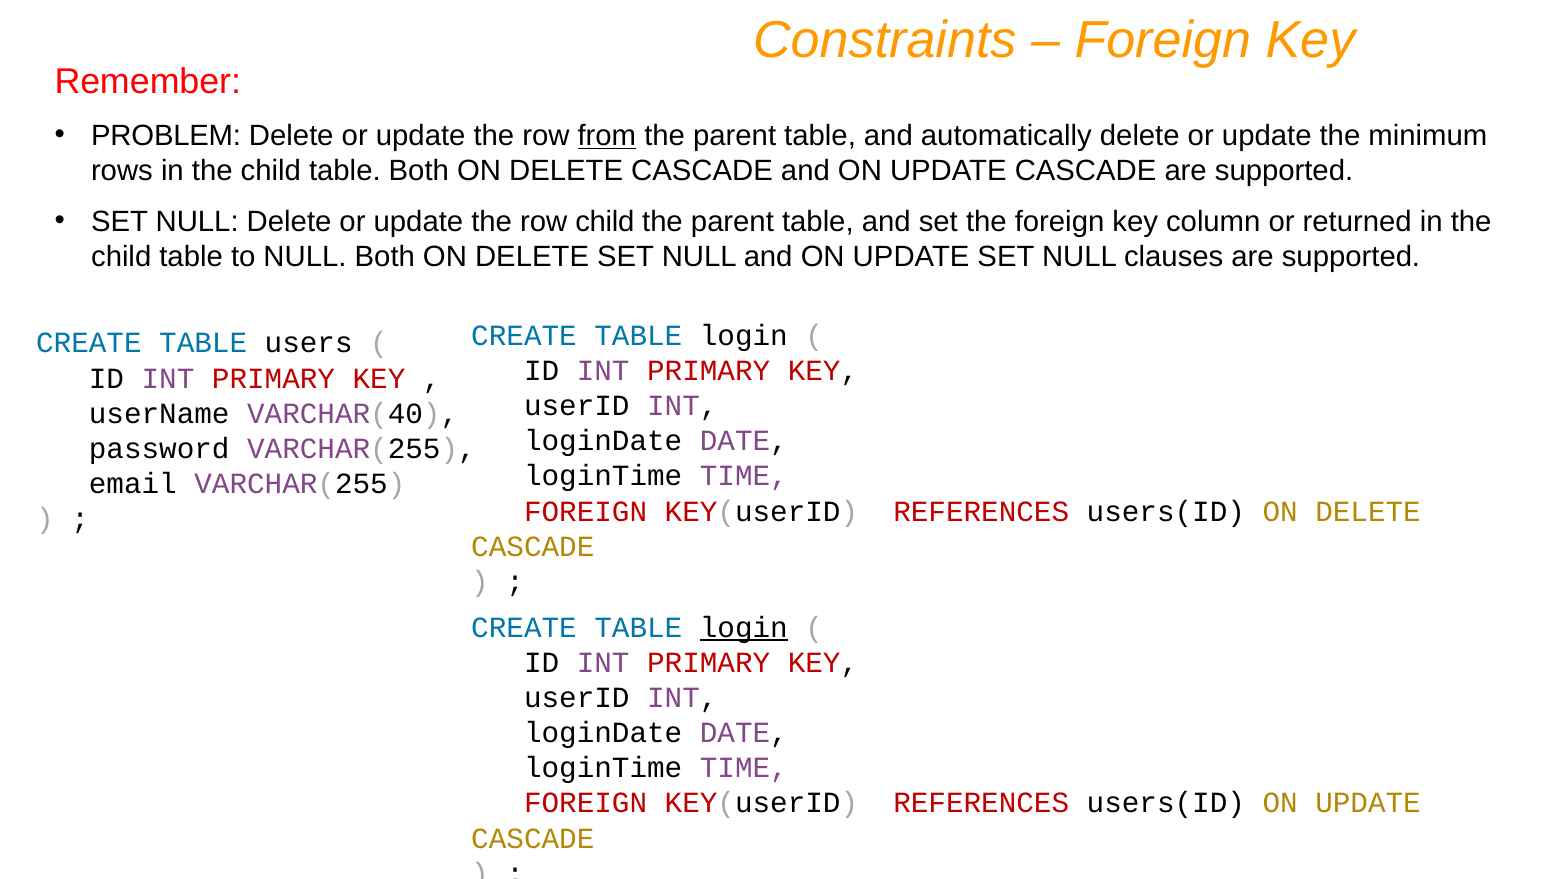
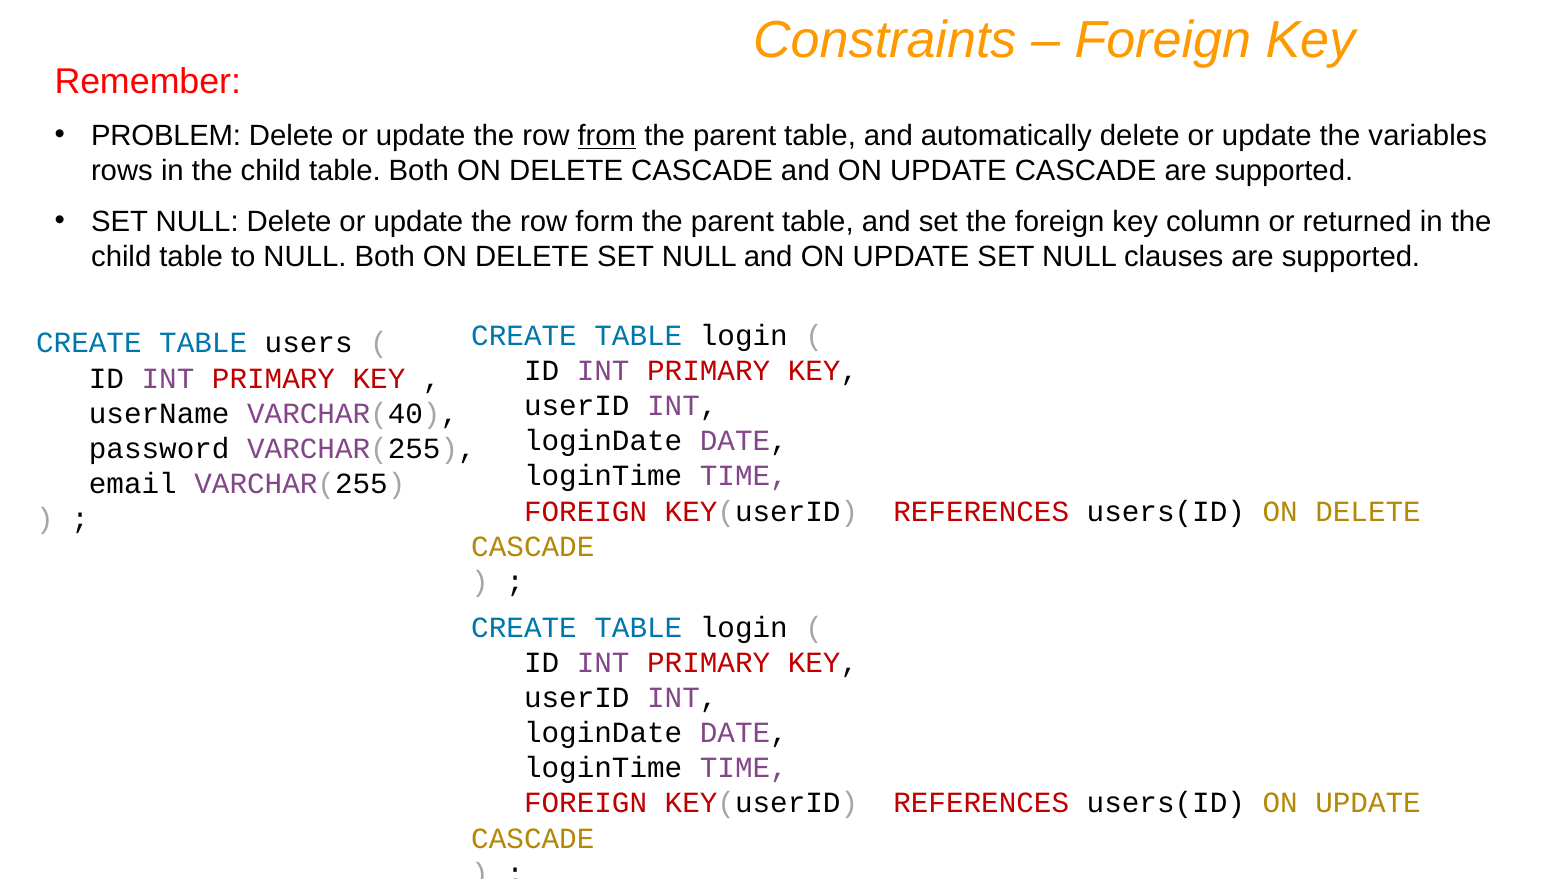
minimum: minimum -> variables
row child: child -> form
login at (744, 628) underline: present -> none
